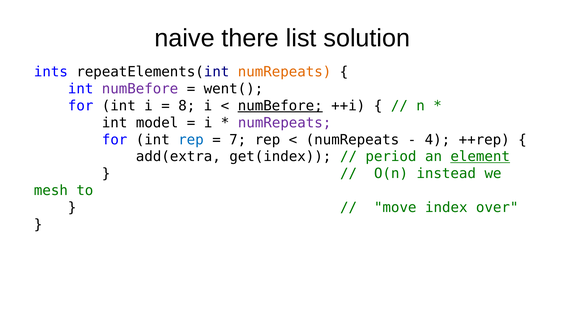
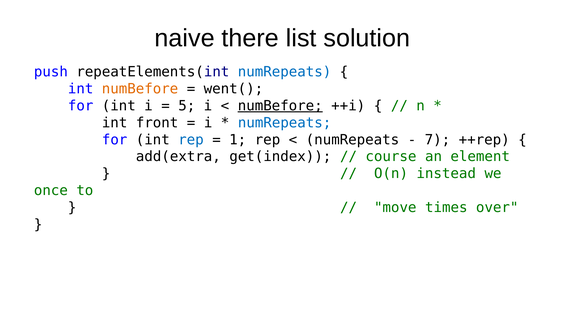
ints: ints -> push
numRepeats at (285, 72) colour: orange -> blue
numBefore at (140, 89) colour: purple -> orange
8: 8 -> 5
model: model -> front
numRepeats at (285, 123) colour: purple -> blue
7: 7 -> 1
4: 4 -> 7
period: period -> course
element underline: present -> none
mesh: mesh -> once
index: index -> times
